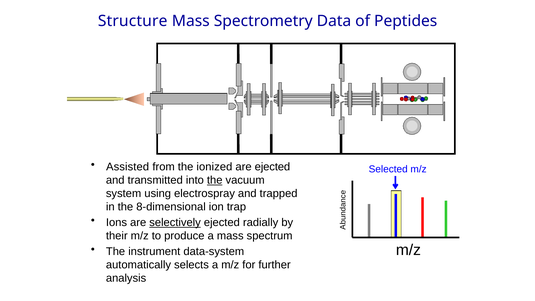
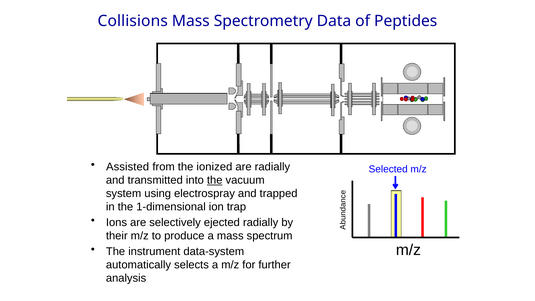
Structure: Structure -> Collisions
are ejected: ejected -> radially
8-dimensional: 8-dimensional -> 1-dimensional
selectively underline: present -> none
